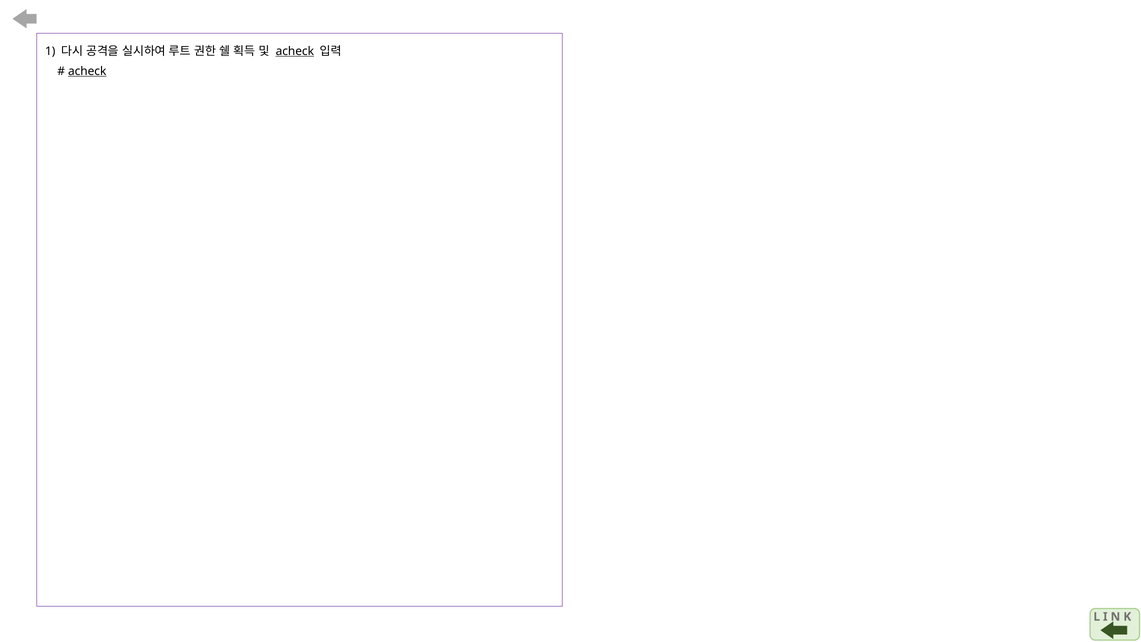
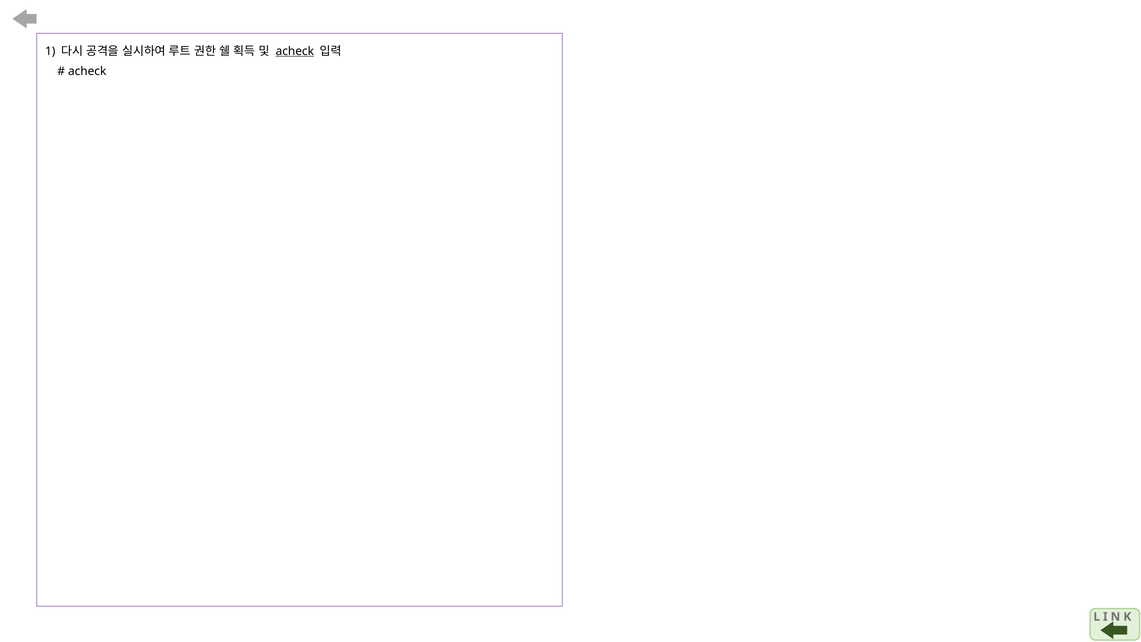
acheck at (87, 71) underline: present -> none
